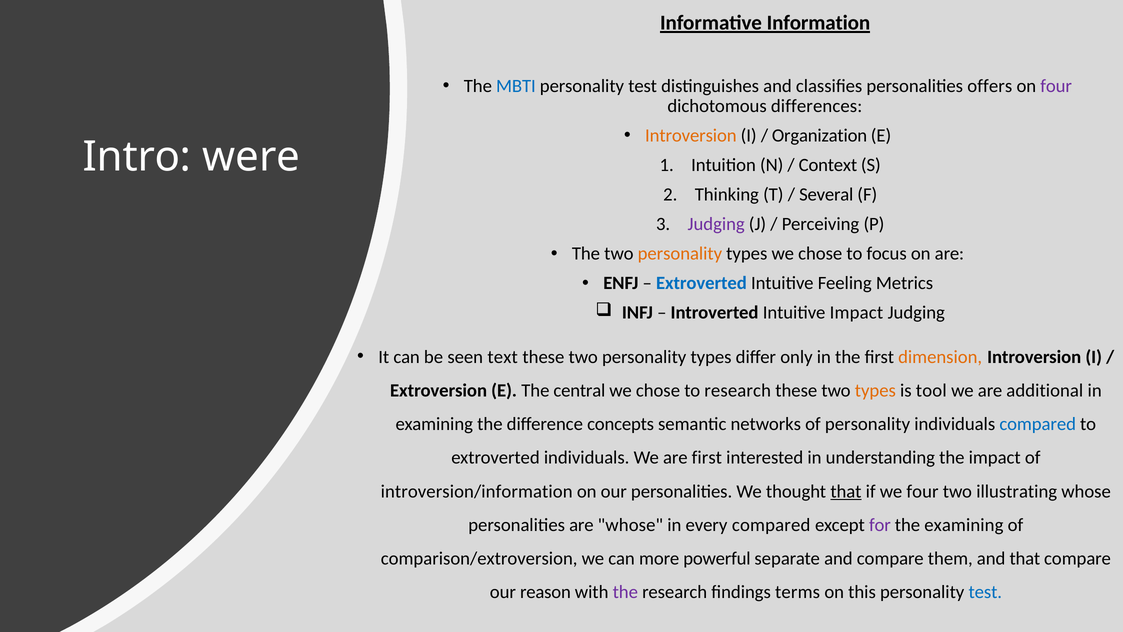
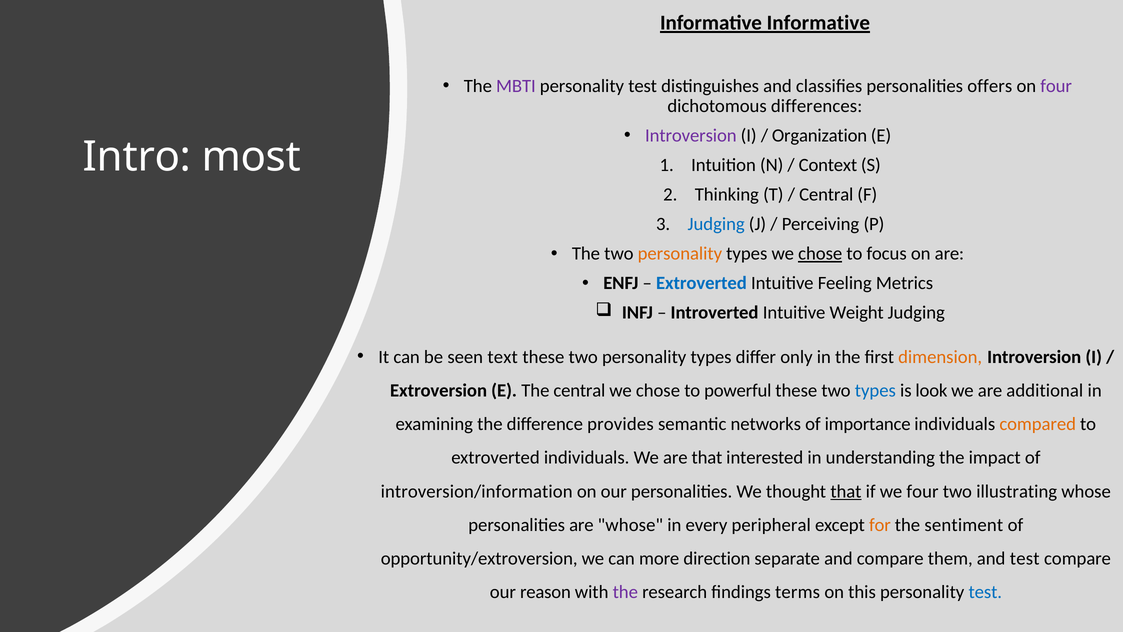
Informative Information: Information -> Informative
MBTI colour: blue -> purple
Introversion at (691, 136) colour: orange -> purple
were: were -> most
Several at (826, 195): Several -> Central
Judging at (716, 224) colour: purple -> blue
chose at (820, 254) underline: none -> present
Intuitive Impact: Impact -> Weight
to research: research -> powerful
types at (875, 390) colour: orange -> blue
tool: tool -> look
concepts: concepts -> provides
of personality: personality -> importance
compared at (1038, 424) colour: blue -> orange
are first: first -> that
every compared: compared -> peripheral
for colour: purple -> orange
the examining: examining -> sentiment
comparison/extroversion: comparison/extroversion -> opportunity/extroversion
powerful: powerful -> direction
and that: that -> test
